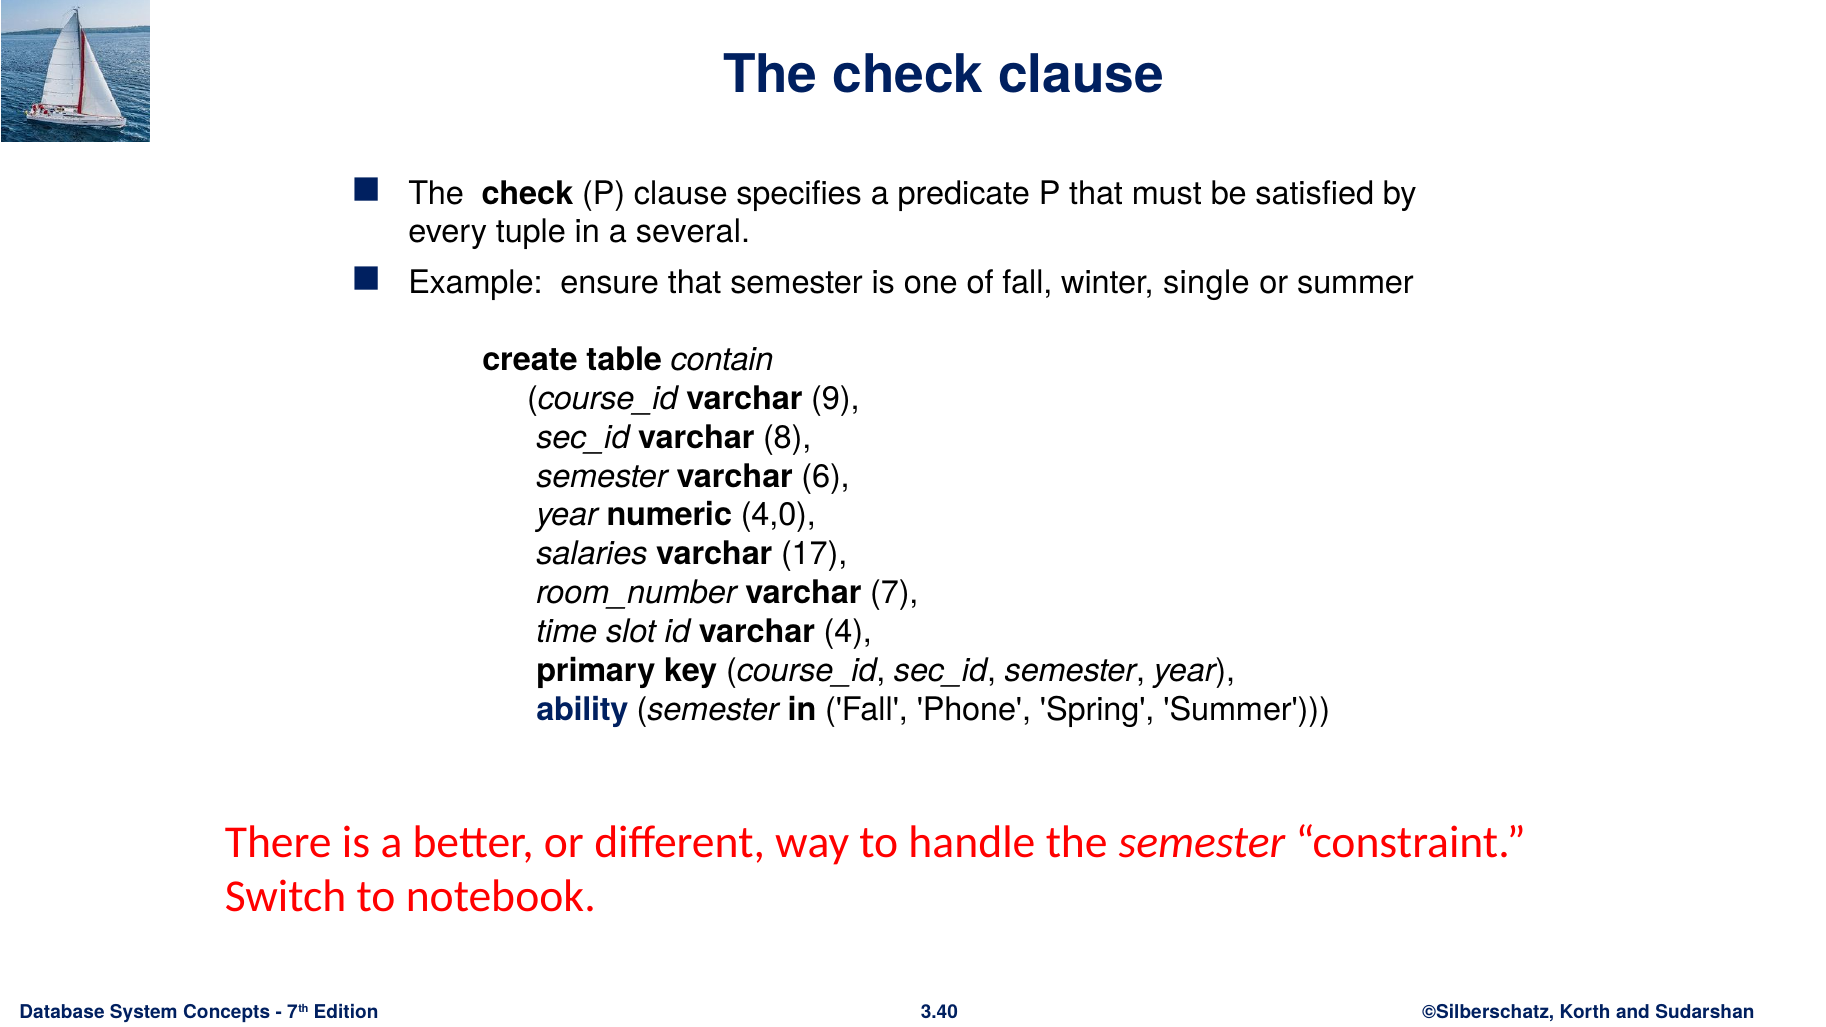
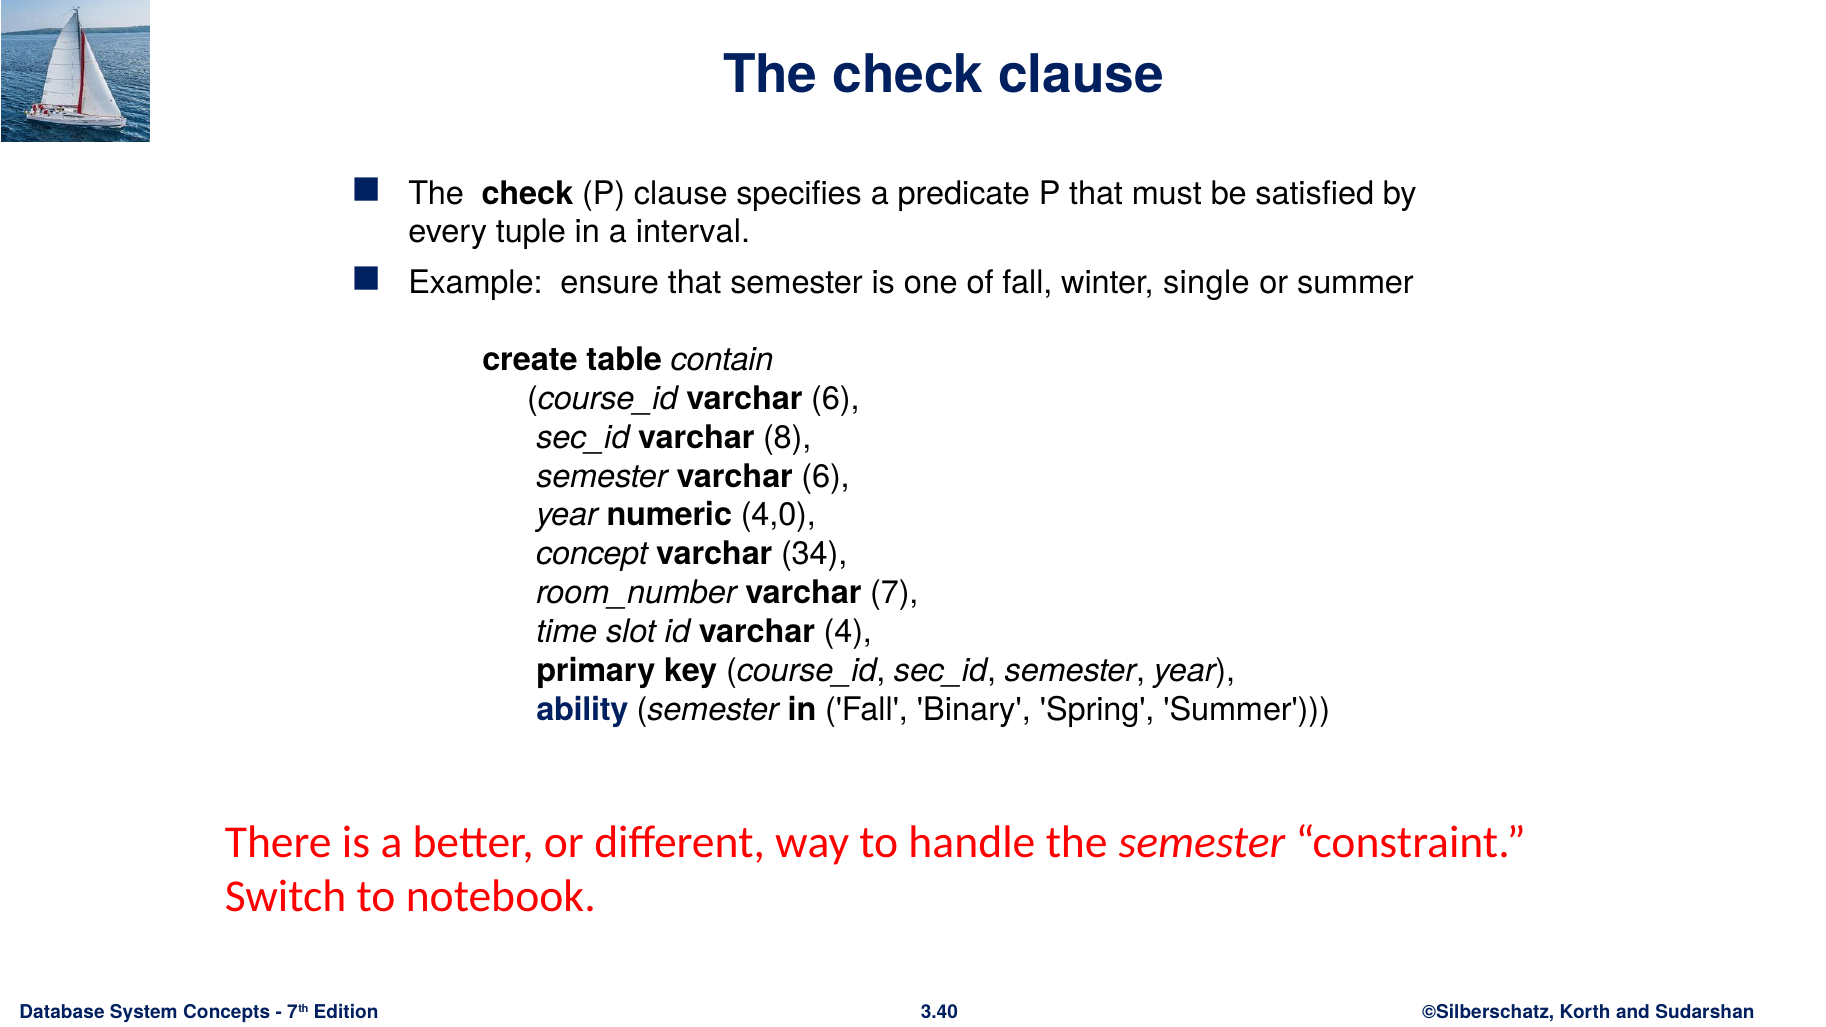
several: several -> interval
course_id varchar 9: 9 -> 6
salaries: salaries -> concept
17: 17 -> 34
Phone: Phone -> Binary
